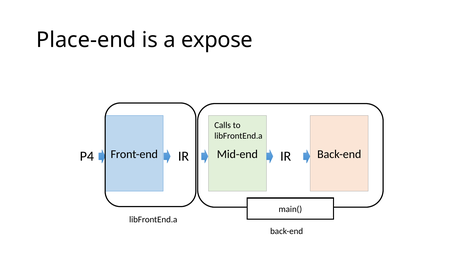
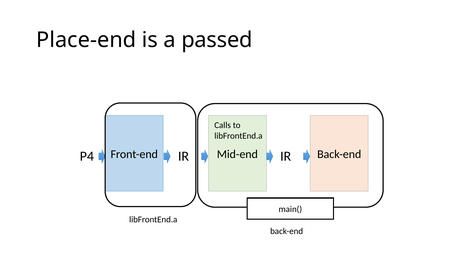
expose: expose -> passed
